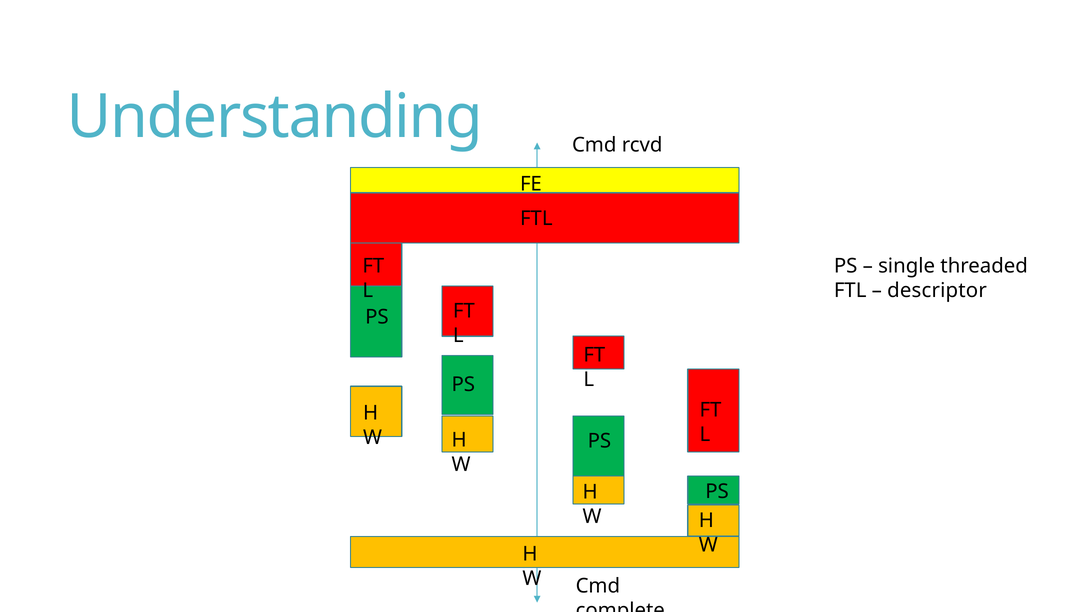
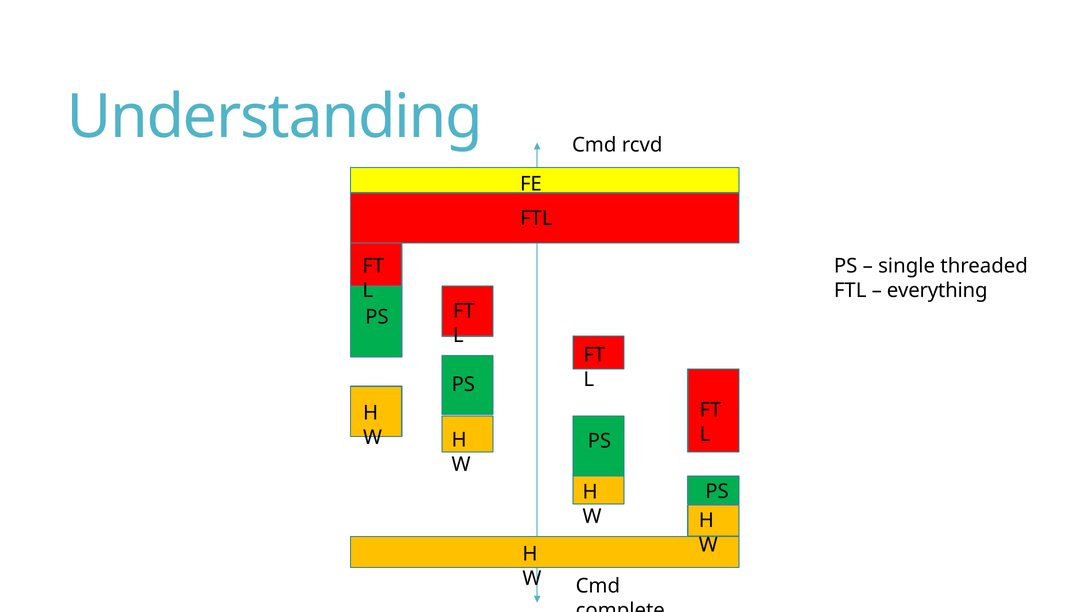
descriptor: descriptor -> everything
